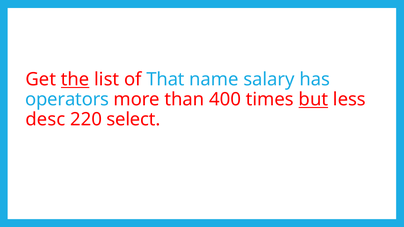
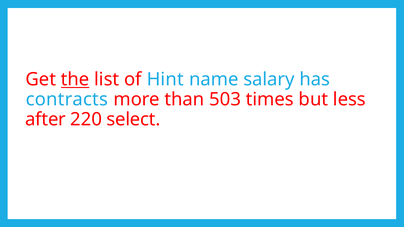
That: That -> Hint
operators: operators -> contracts
400: 400 -> 503
but underline: present -> none
desc: desc -> after
